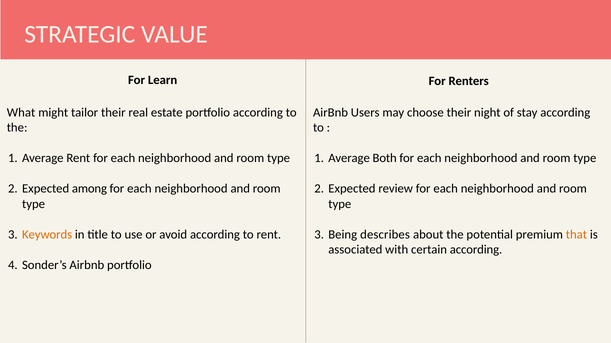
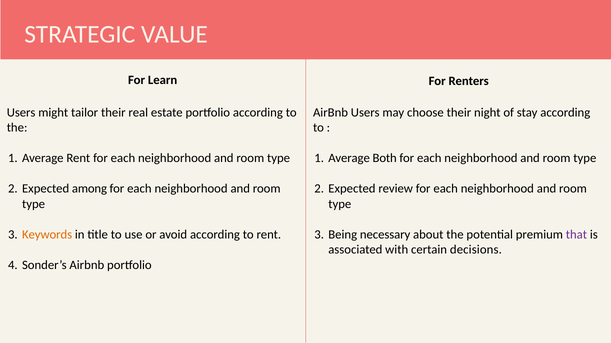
What at (21, 113): What -> Users
describes: describes -> necessary
that colour: orange -> purple
certain according: according -> decisions
